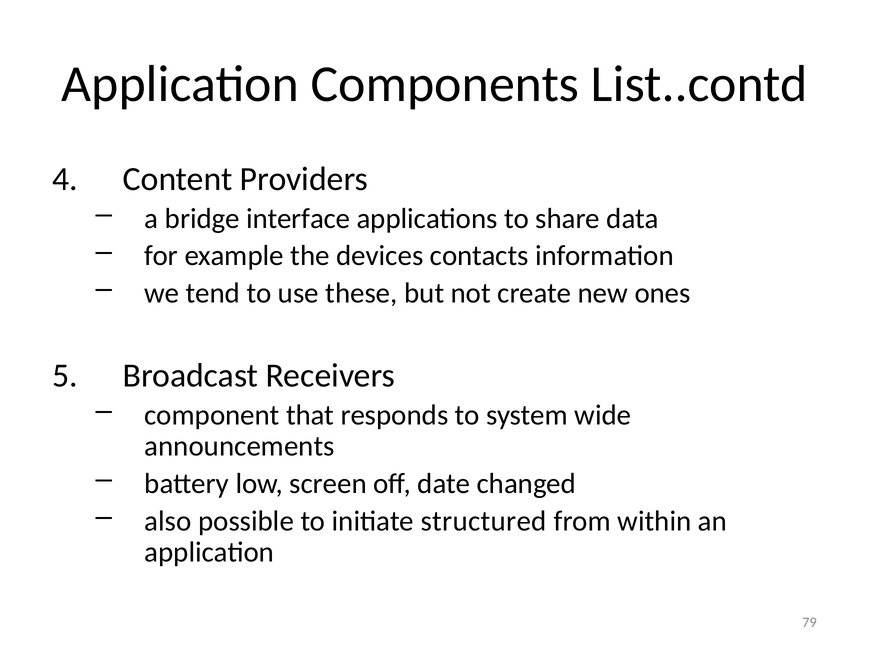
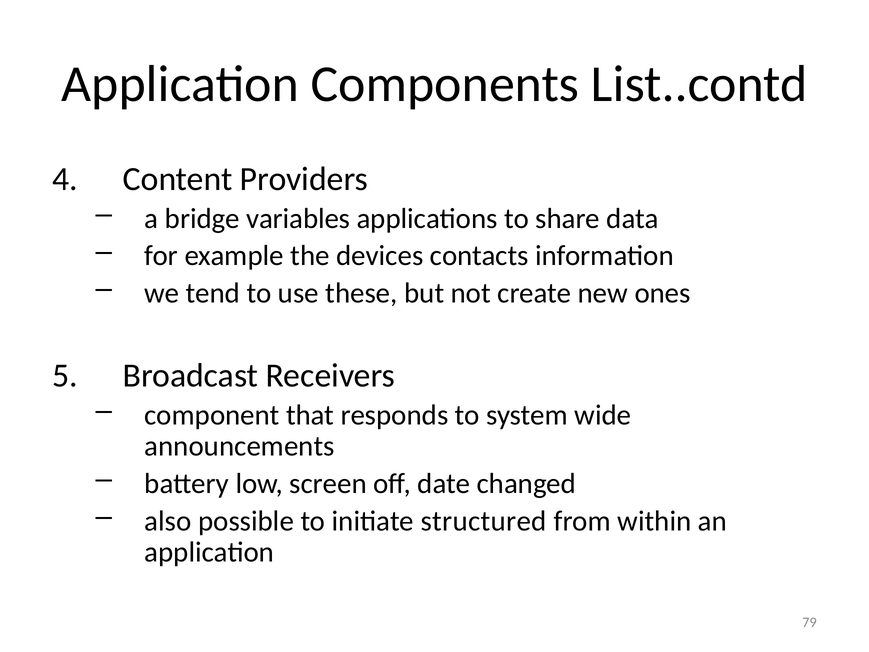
interface: interface -> variables
